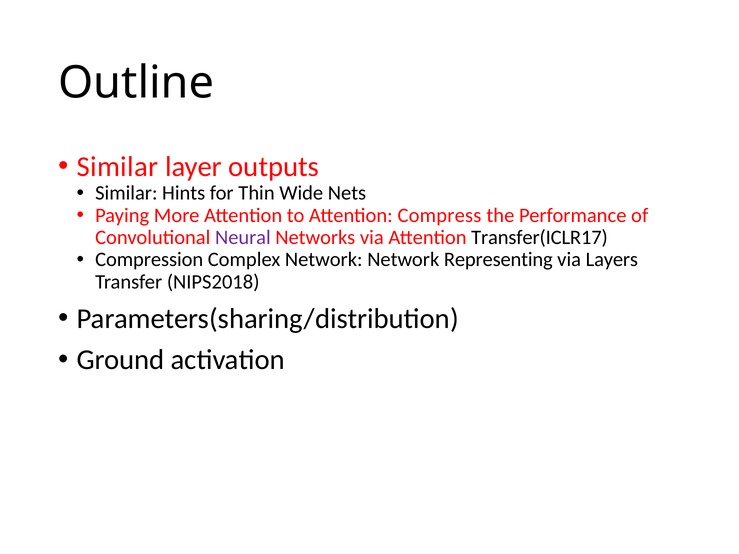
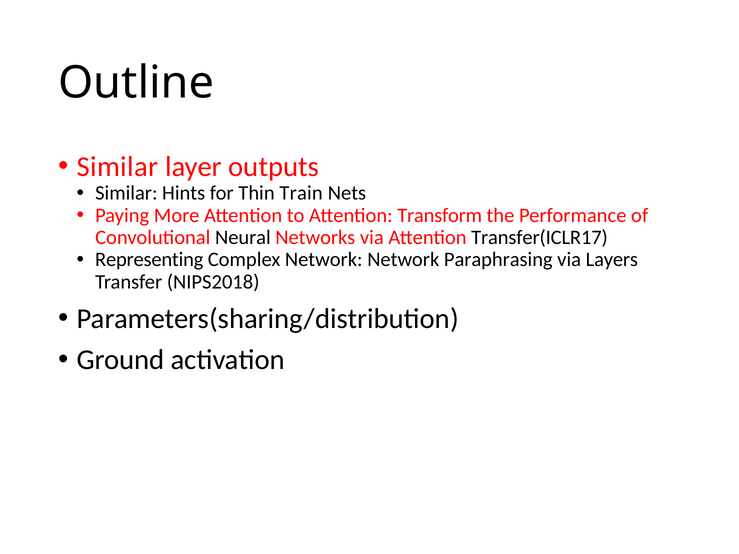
Wide: Wide -> Train
Compress: Compress -> Transform
Neural colour: purple -> black
Compression: Compression -> Representing
Representing: Representing -> Paraphrasing
